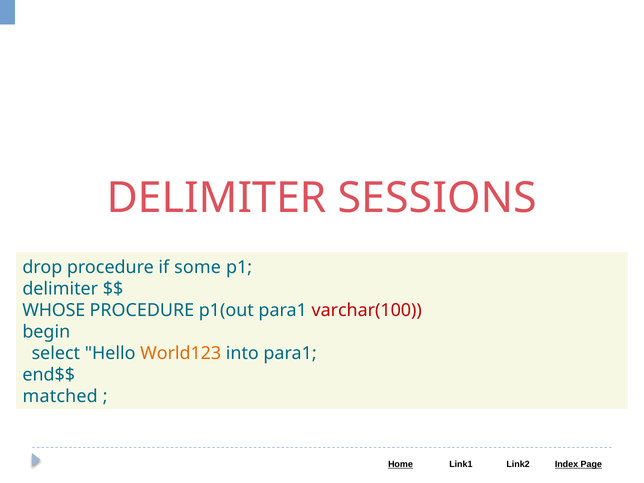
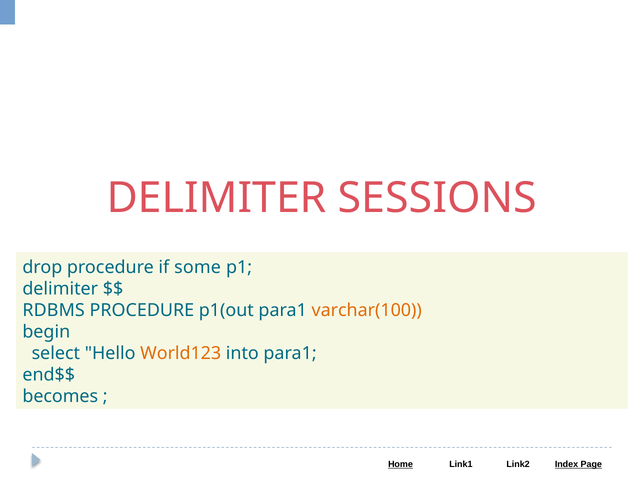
WHOSE: WHOSE -> RDBMS
varchar(100 colour: red -> orange
matched: matched -> becomes
